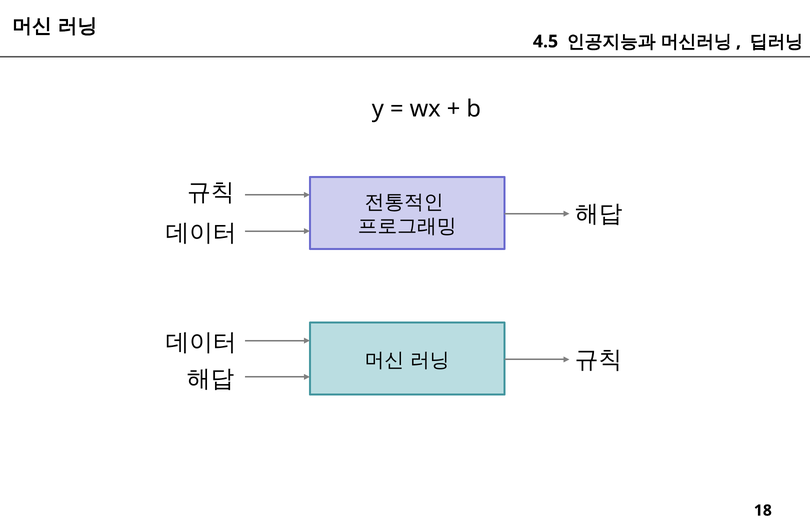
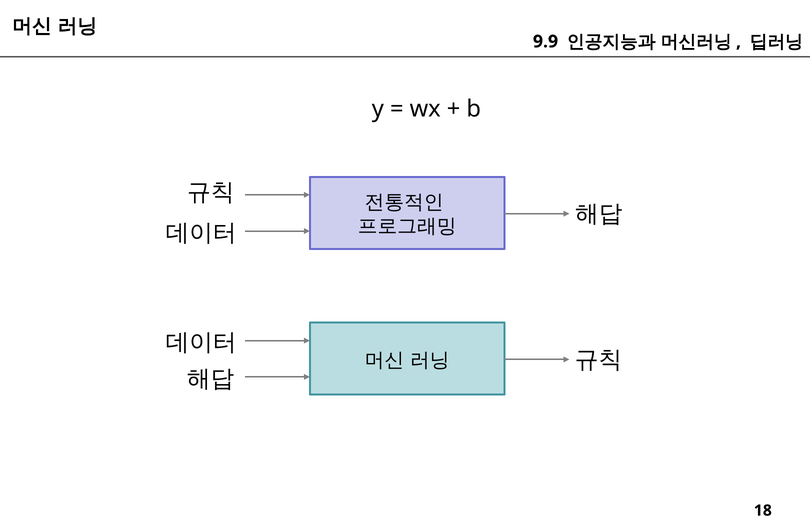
4.5: 4.5 -> 9.9
